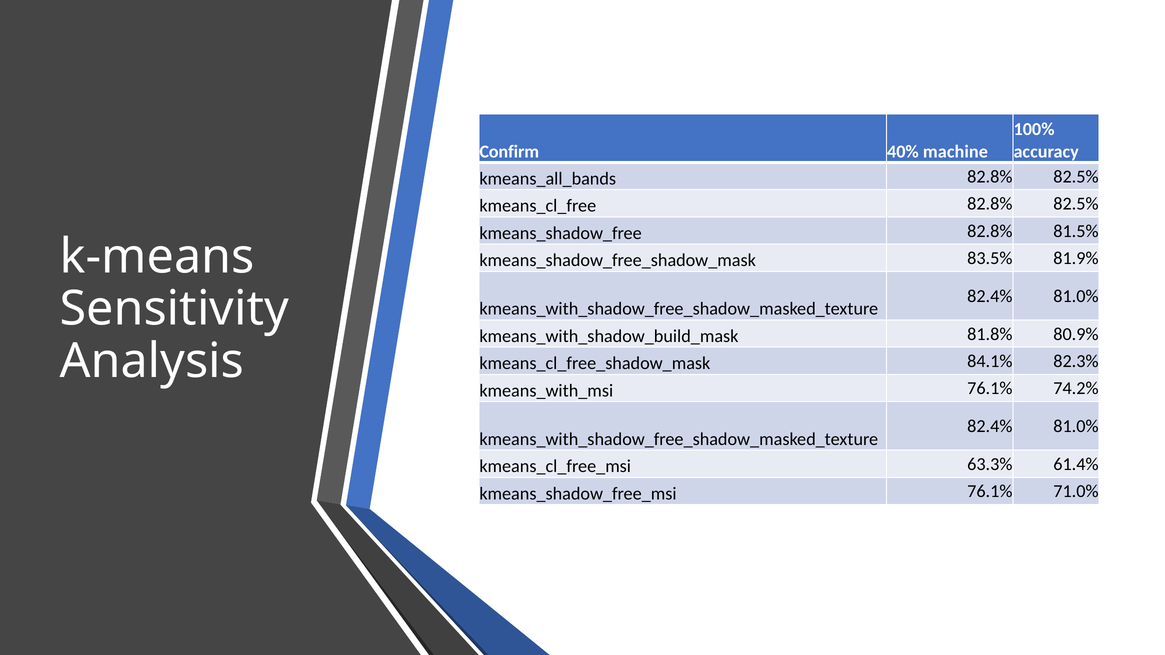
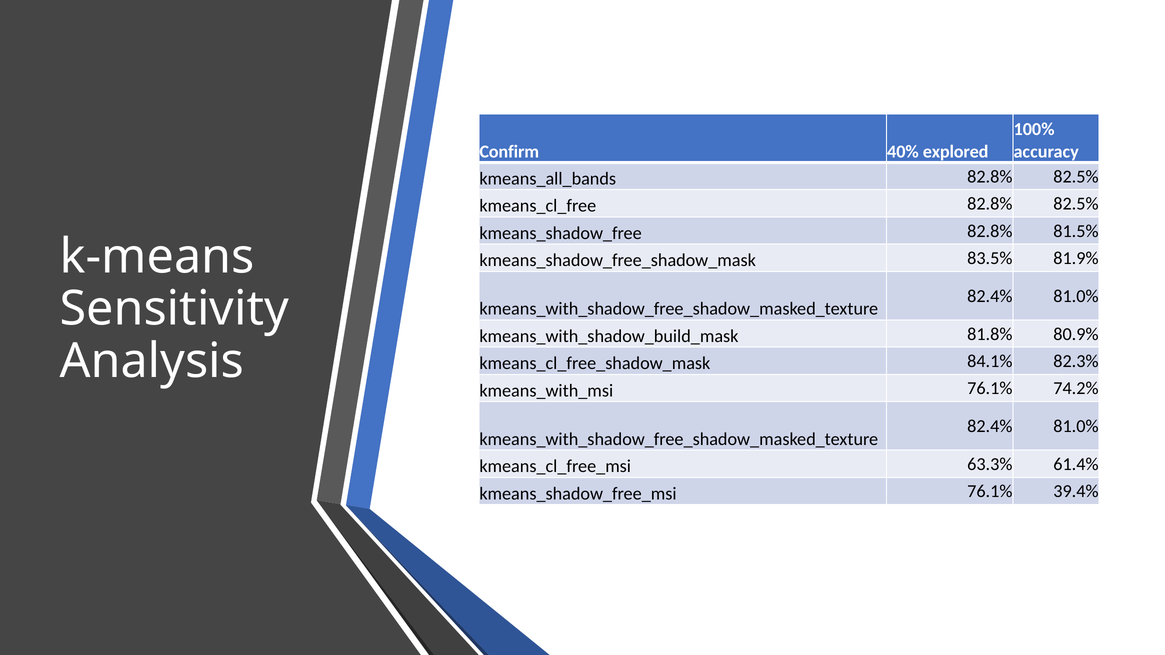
machine: machine -> explored
71.0%: 71.0% -> 39.4%
